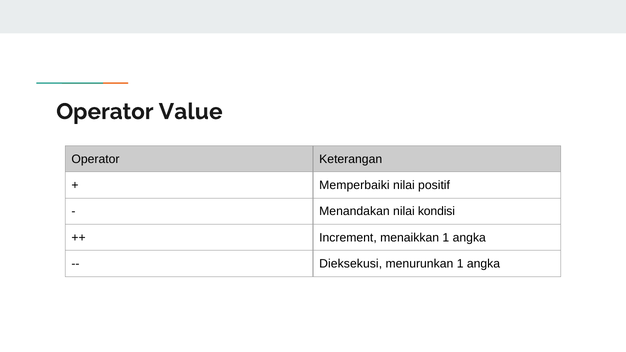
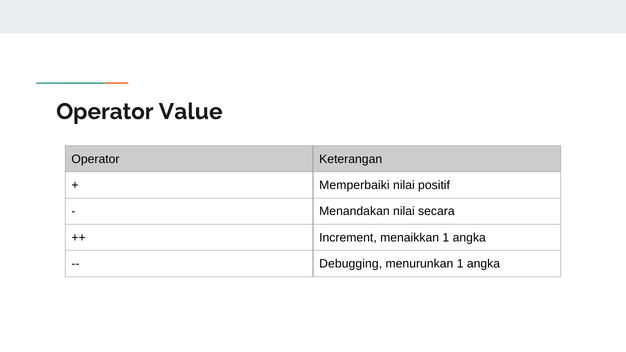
kondisi: kondisi -> secara
Dieksekusi: Dieksekusi -> Debugging
